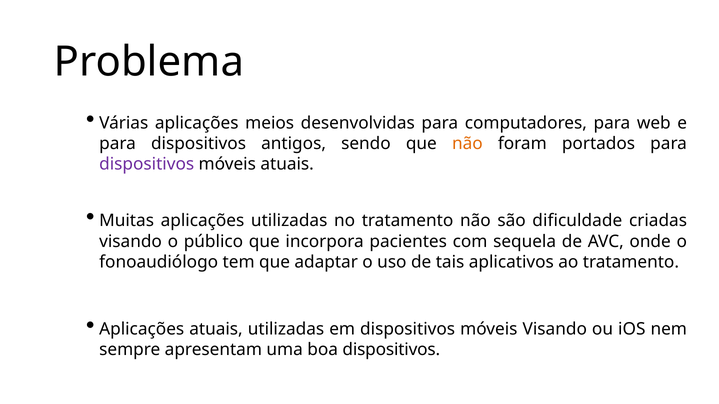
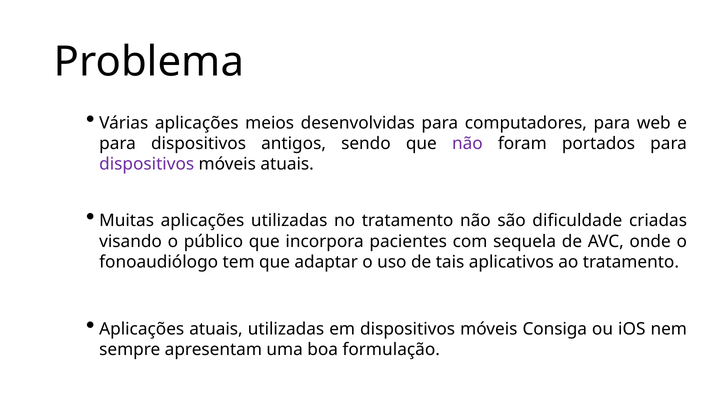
não at (467, 144) colour: orange -> purple
móveis Visando: Visando -> Consiga
boa dispositivos: dispositivos -> formulação
